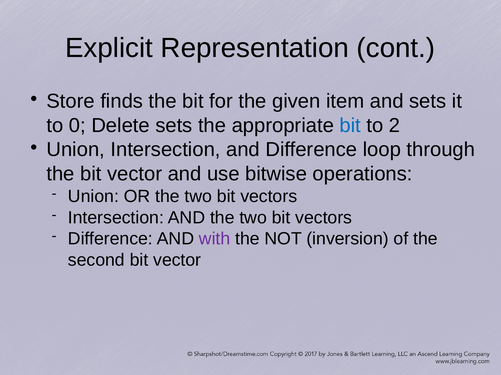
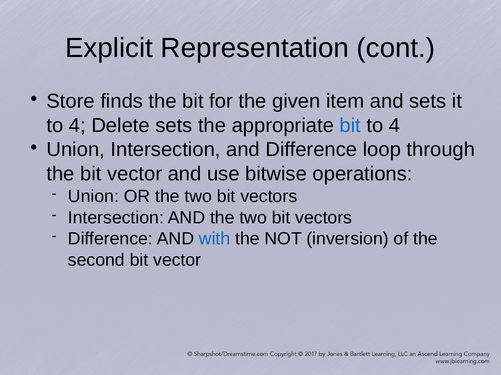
0 at (77, 126): 0 -> 4
2 at (394, 126): 2 -> 4
with colour: purple -> blue
